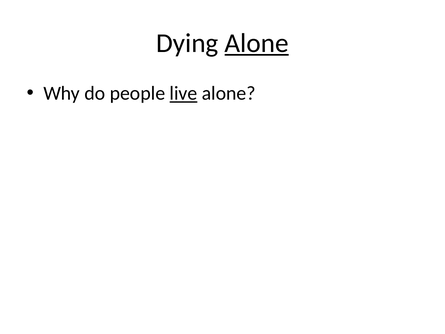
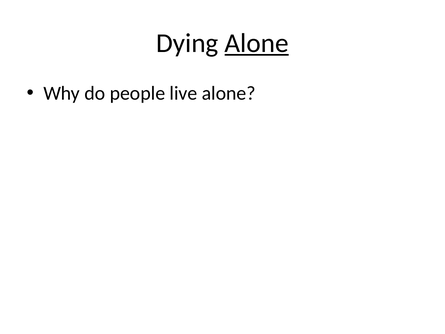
live underline: present -> none
